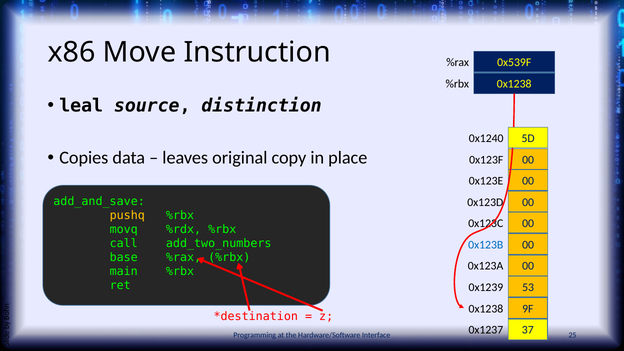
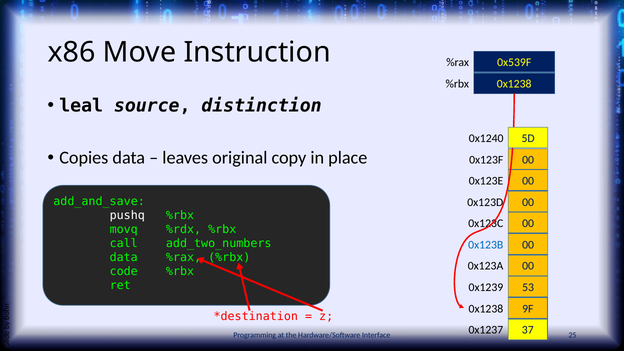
pushq colour: yellow -> white
base at (124, 257): base -> data
main: main -> code
